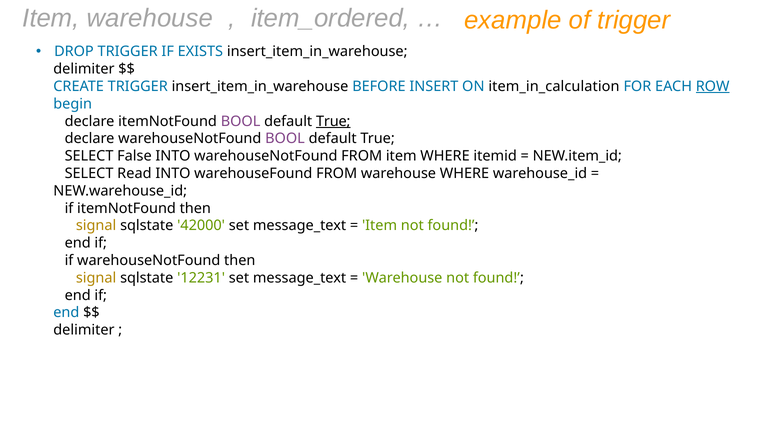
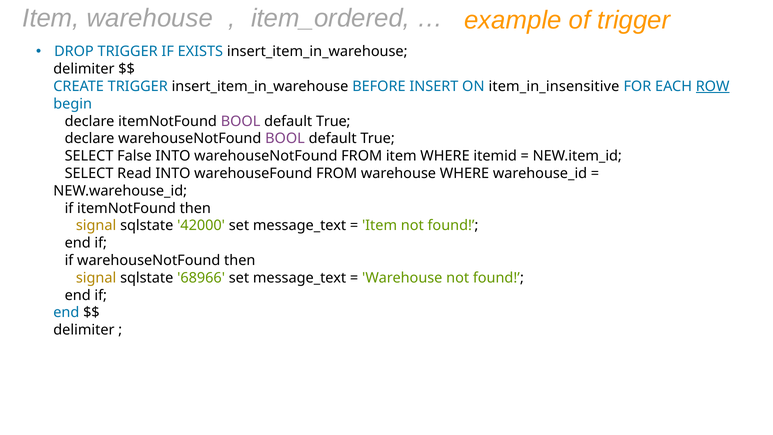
item_in_calculation: item_in_calculation -> item_in_insensitive
True at (333, 121) underline: present -> none
12231: 12231 -> 68966
